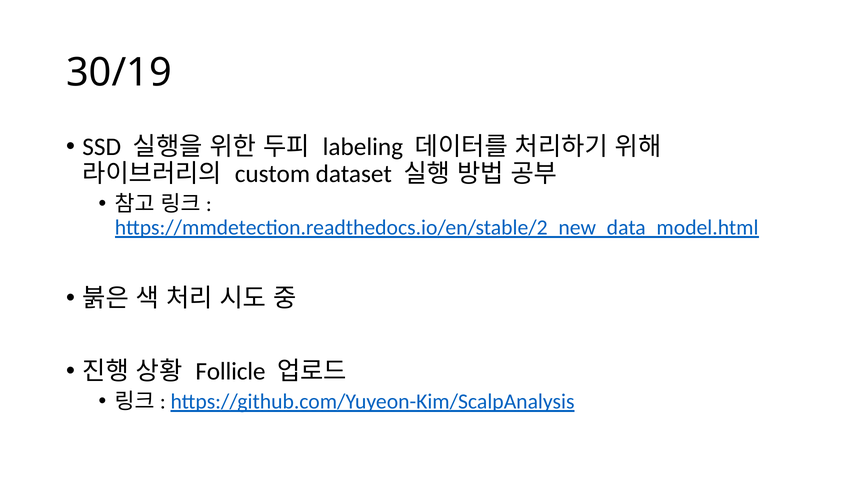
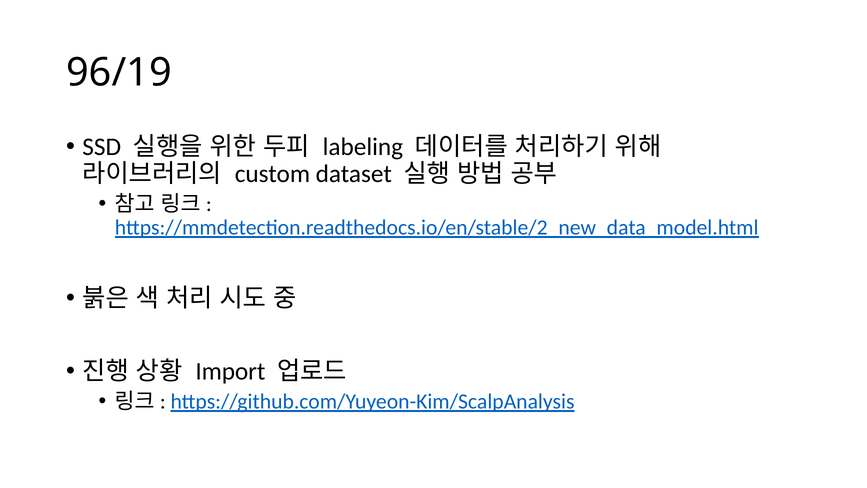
30/19: 30/19 -> 96/19
Follicle: Follicle -> Import
